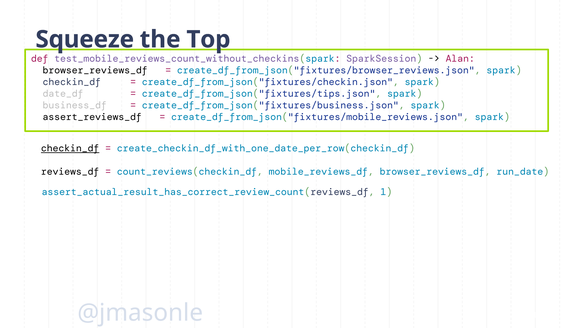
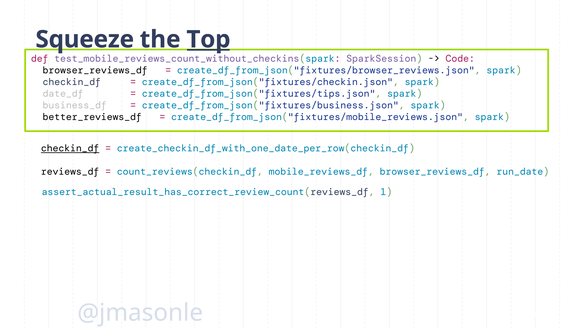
Top underline: none -> present
Alan: Alan -> Code
assert_reviews_df: assert_reviews_df -> better_reviews_df
